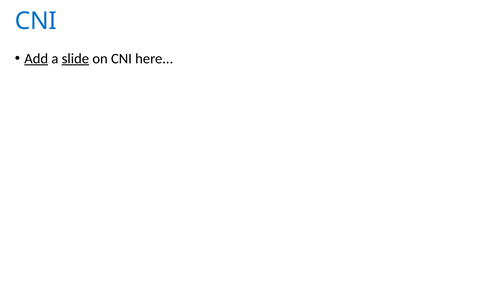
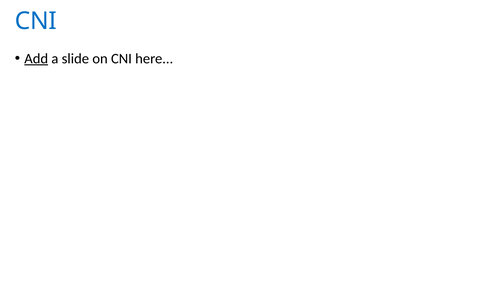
slide underline: present -> none
